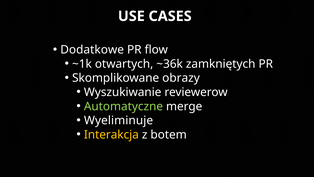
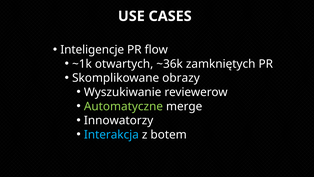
Dodatkowe: Dodatkowe -> Inteligencje
Wyeliminuje: Wyeliminuje -> Innowatorzy
Interakcja colour: yellow -> light blue
